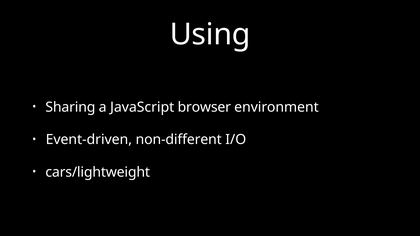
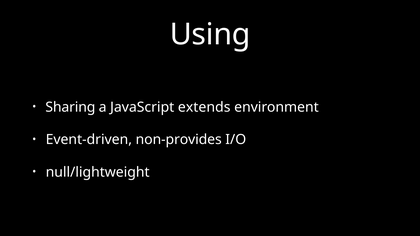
browser: browser -> extends
non-different: non-different -> non-provides
cars/lightweight: cars/lightweight -> null/lightweight
